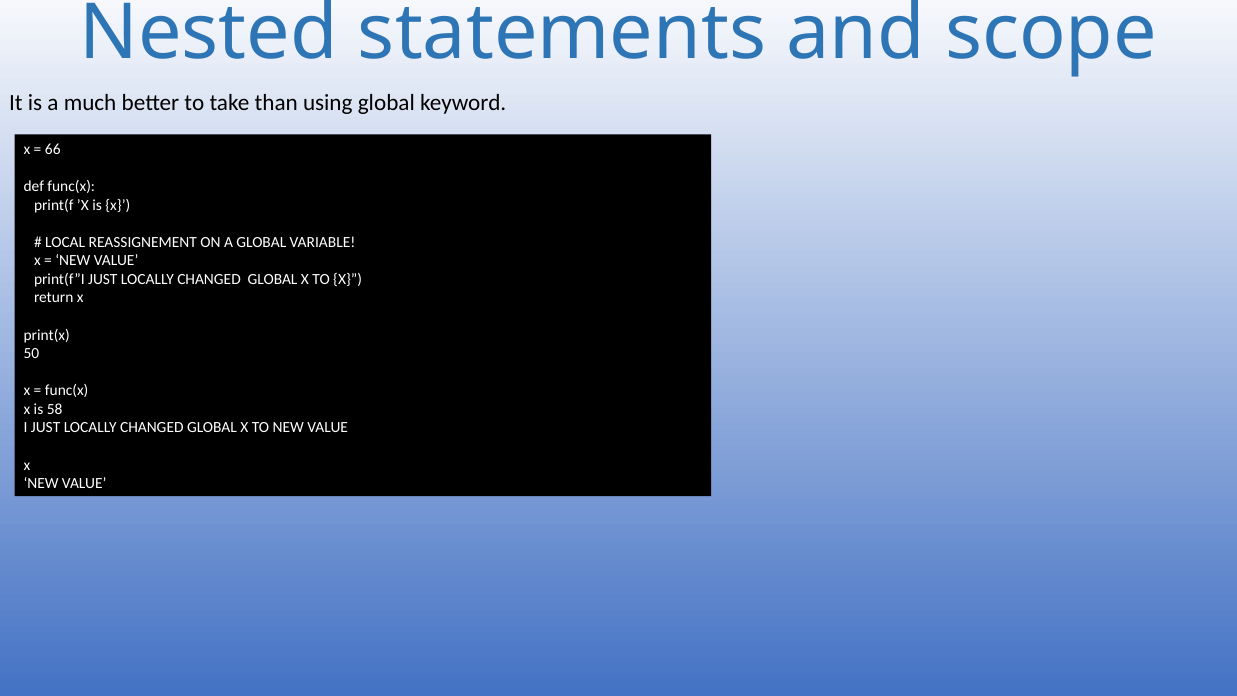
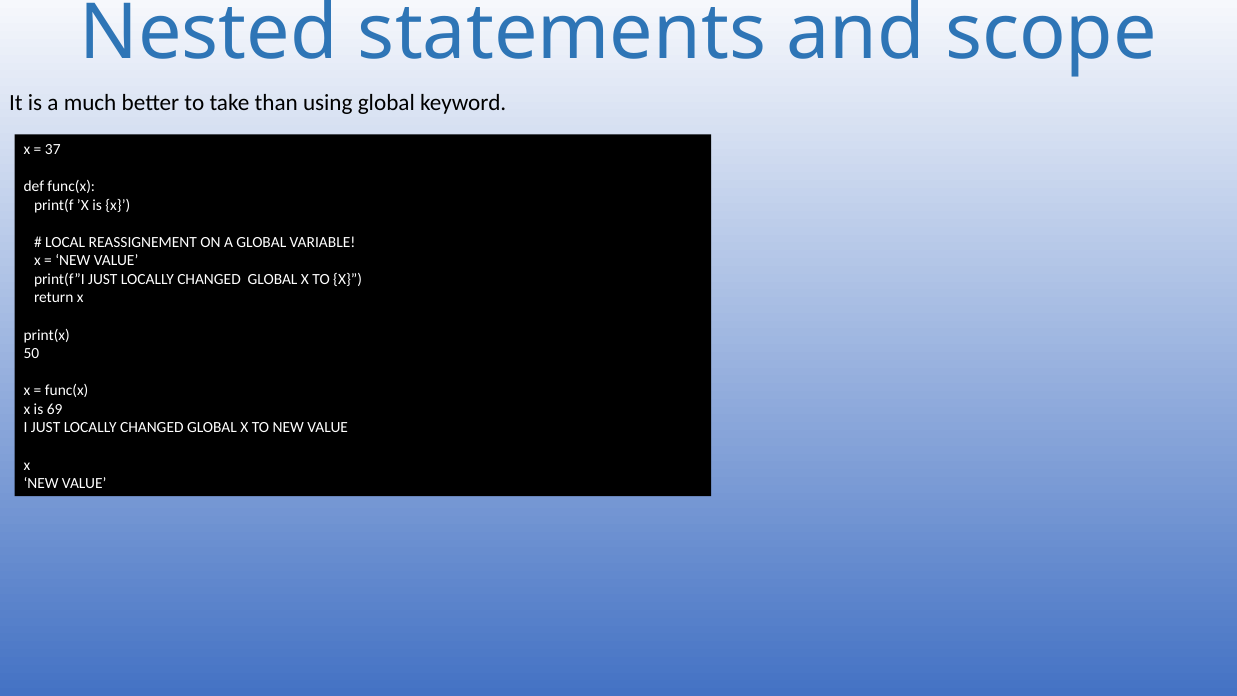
66: 66 -> 37
58: 58 -> 69
